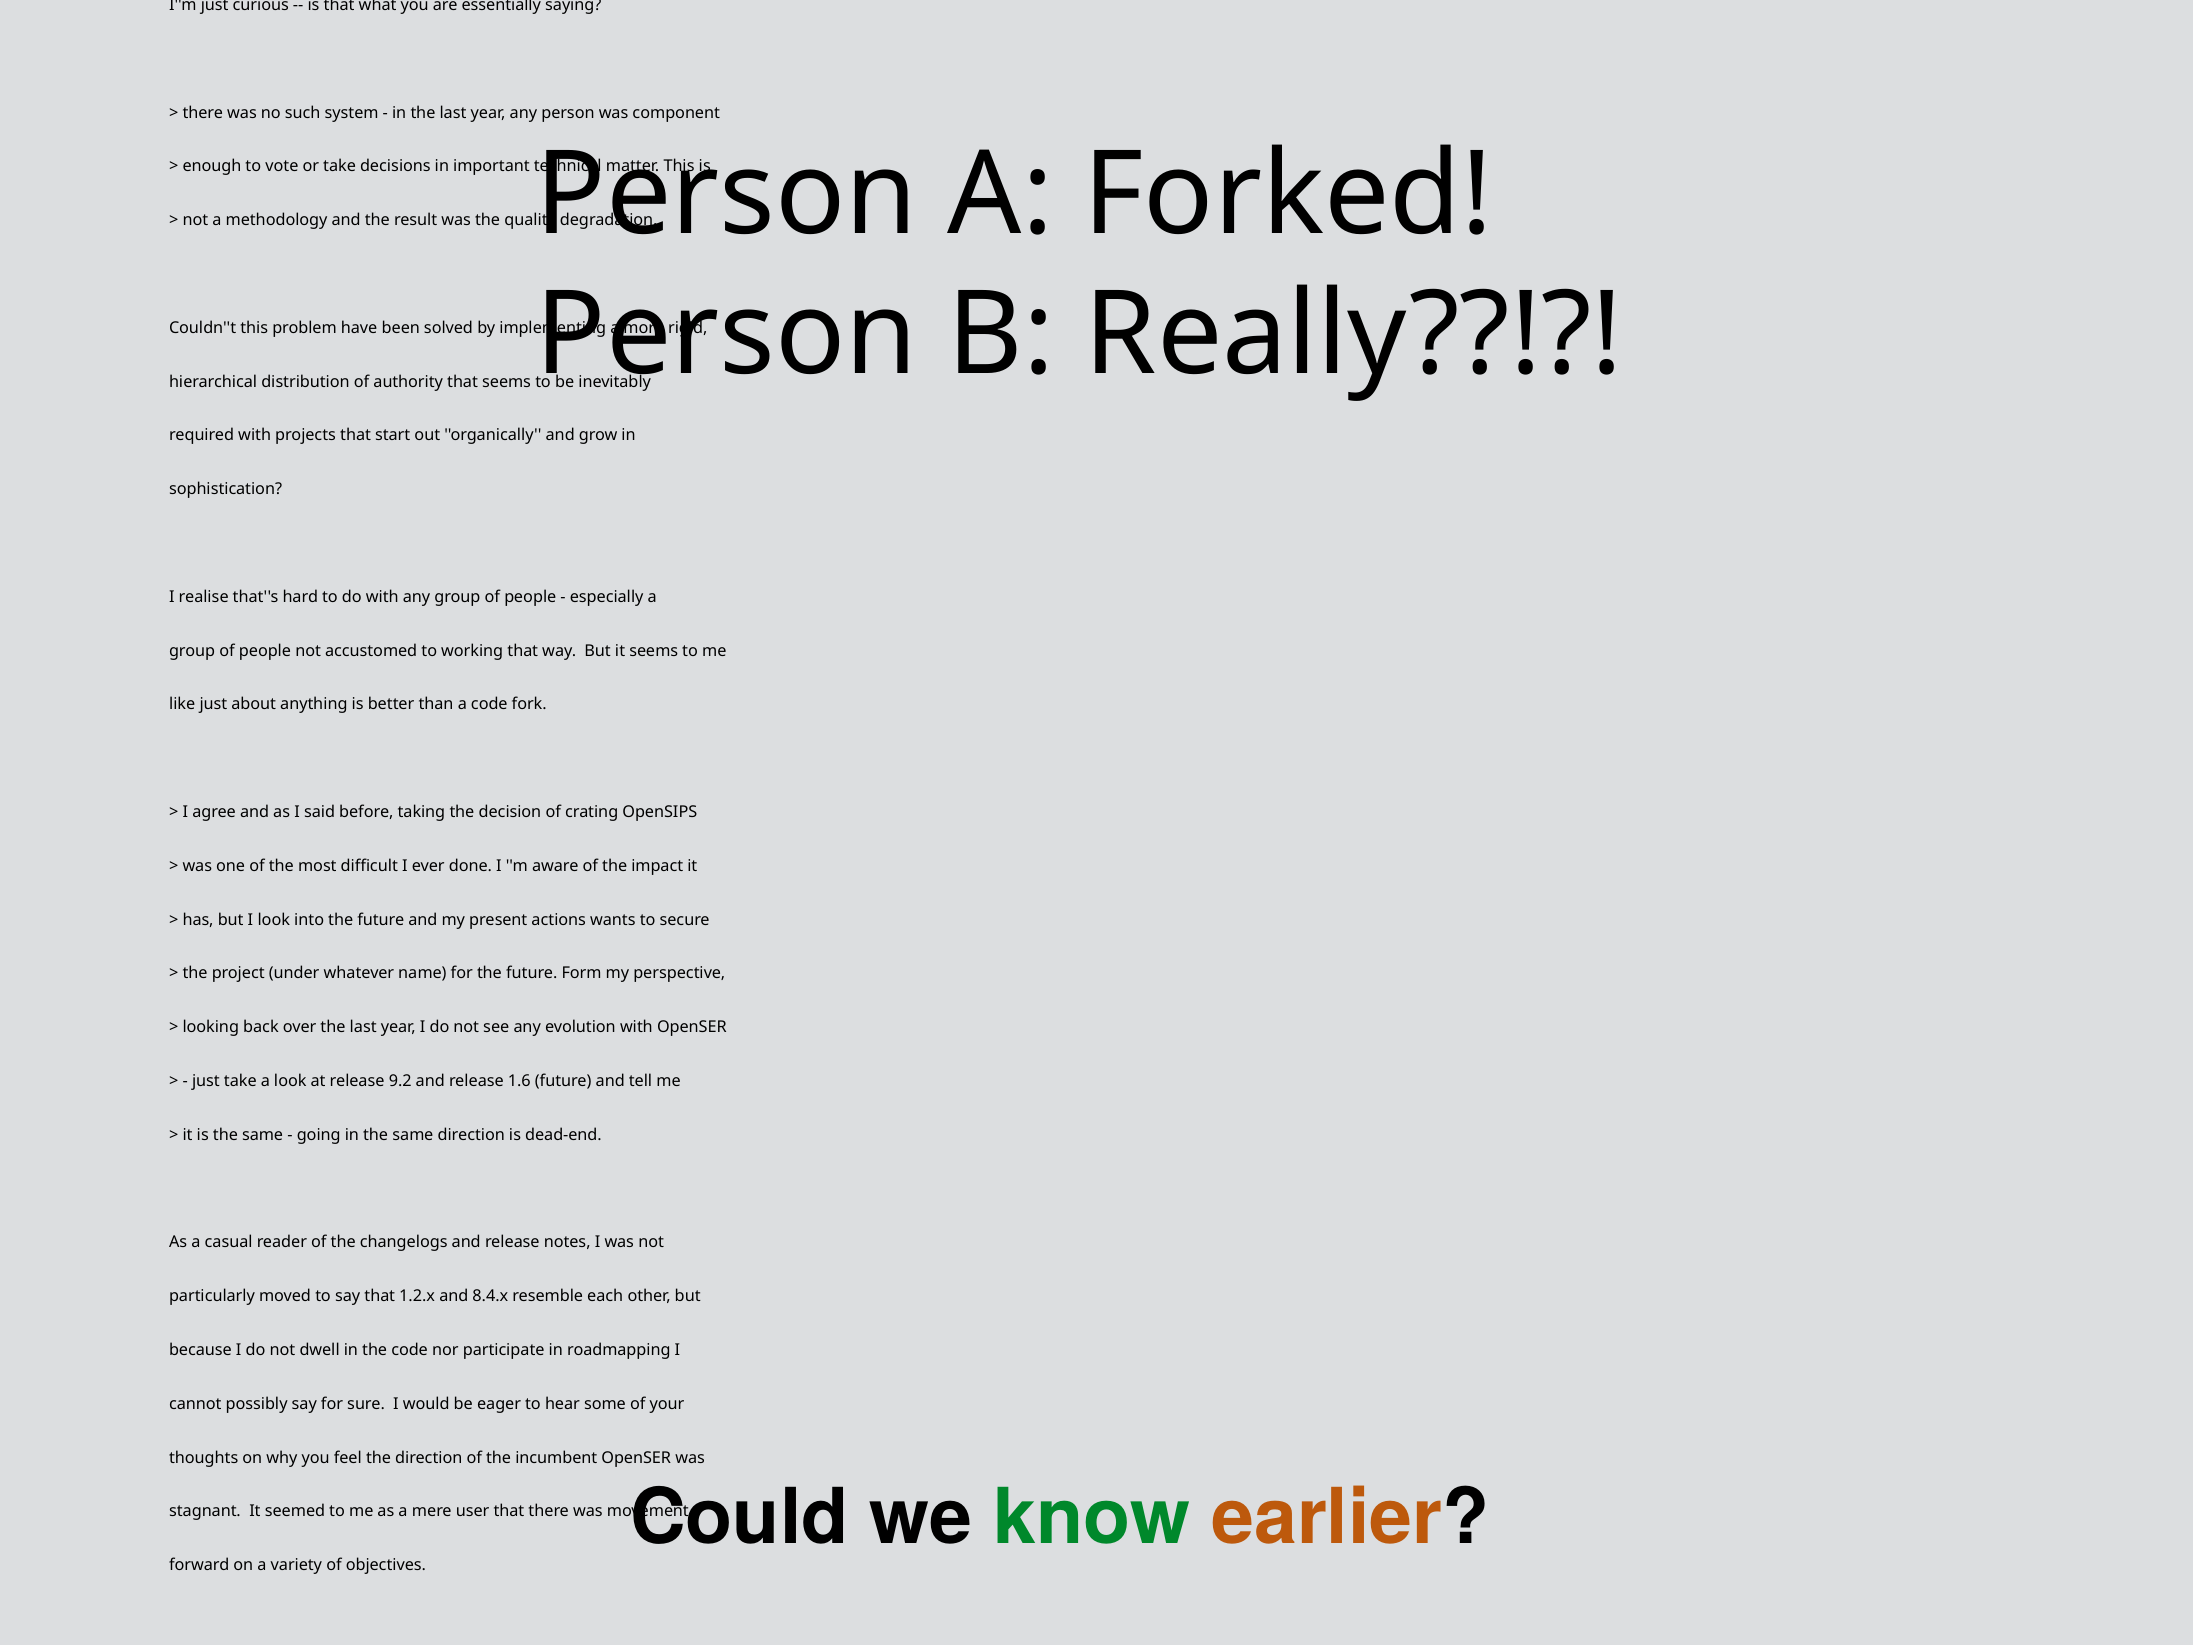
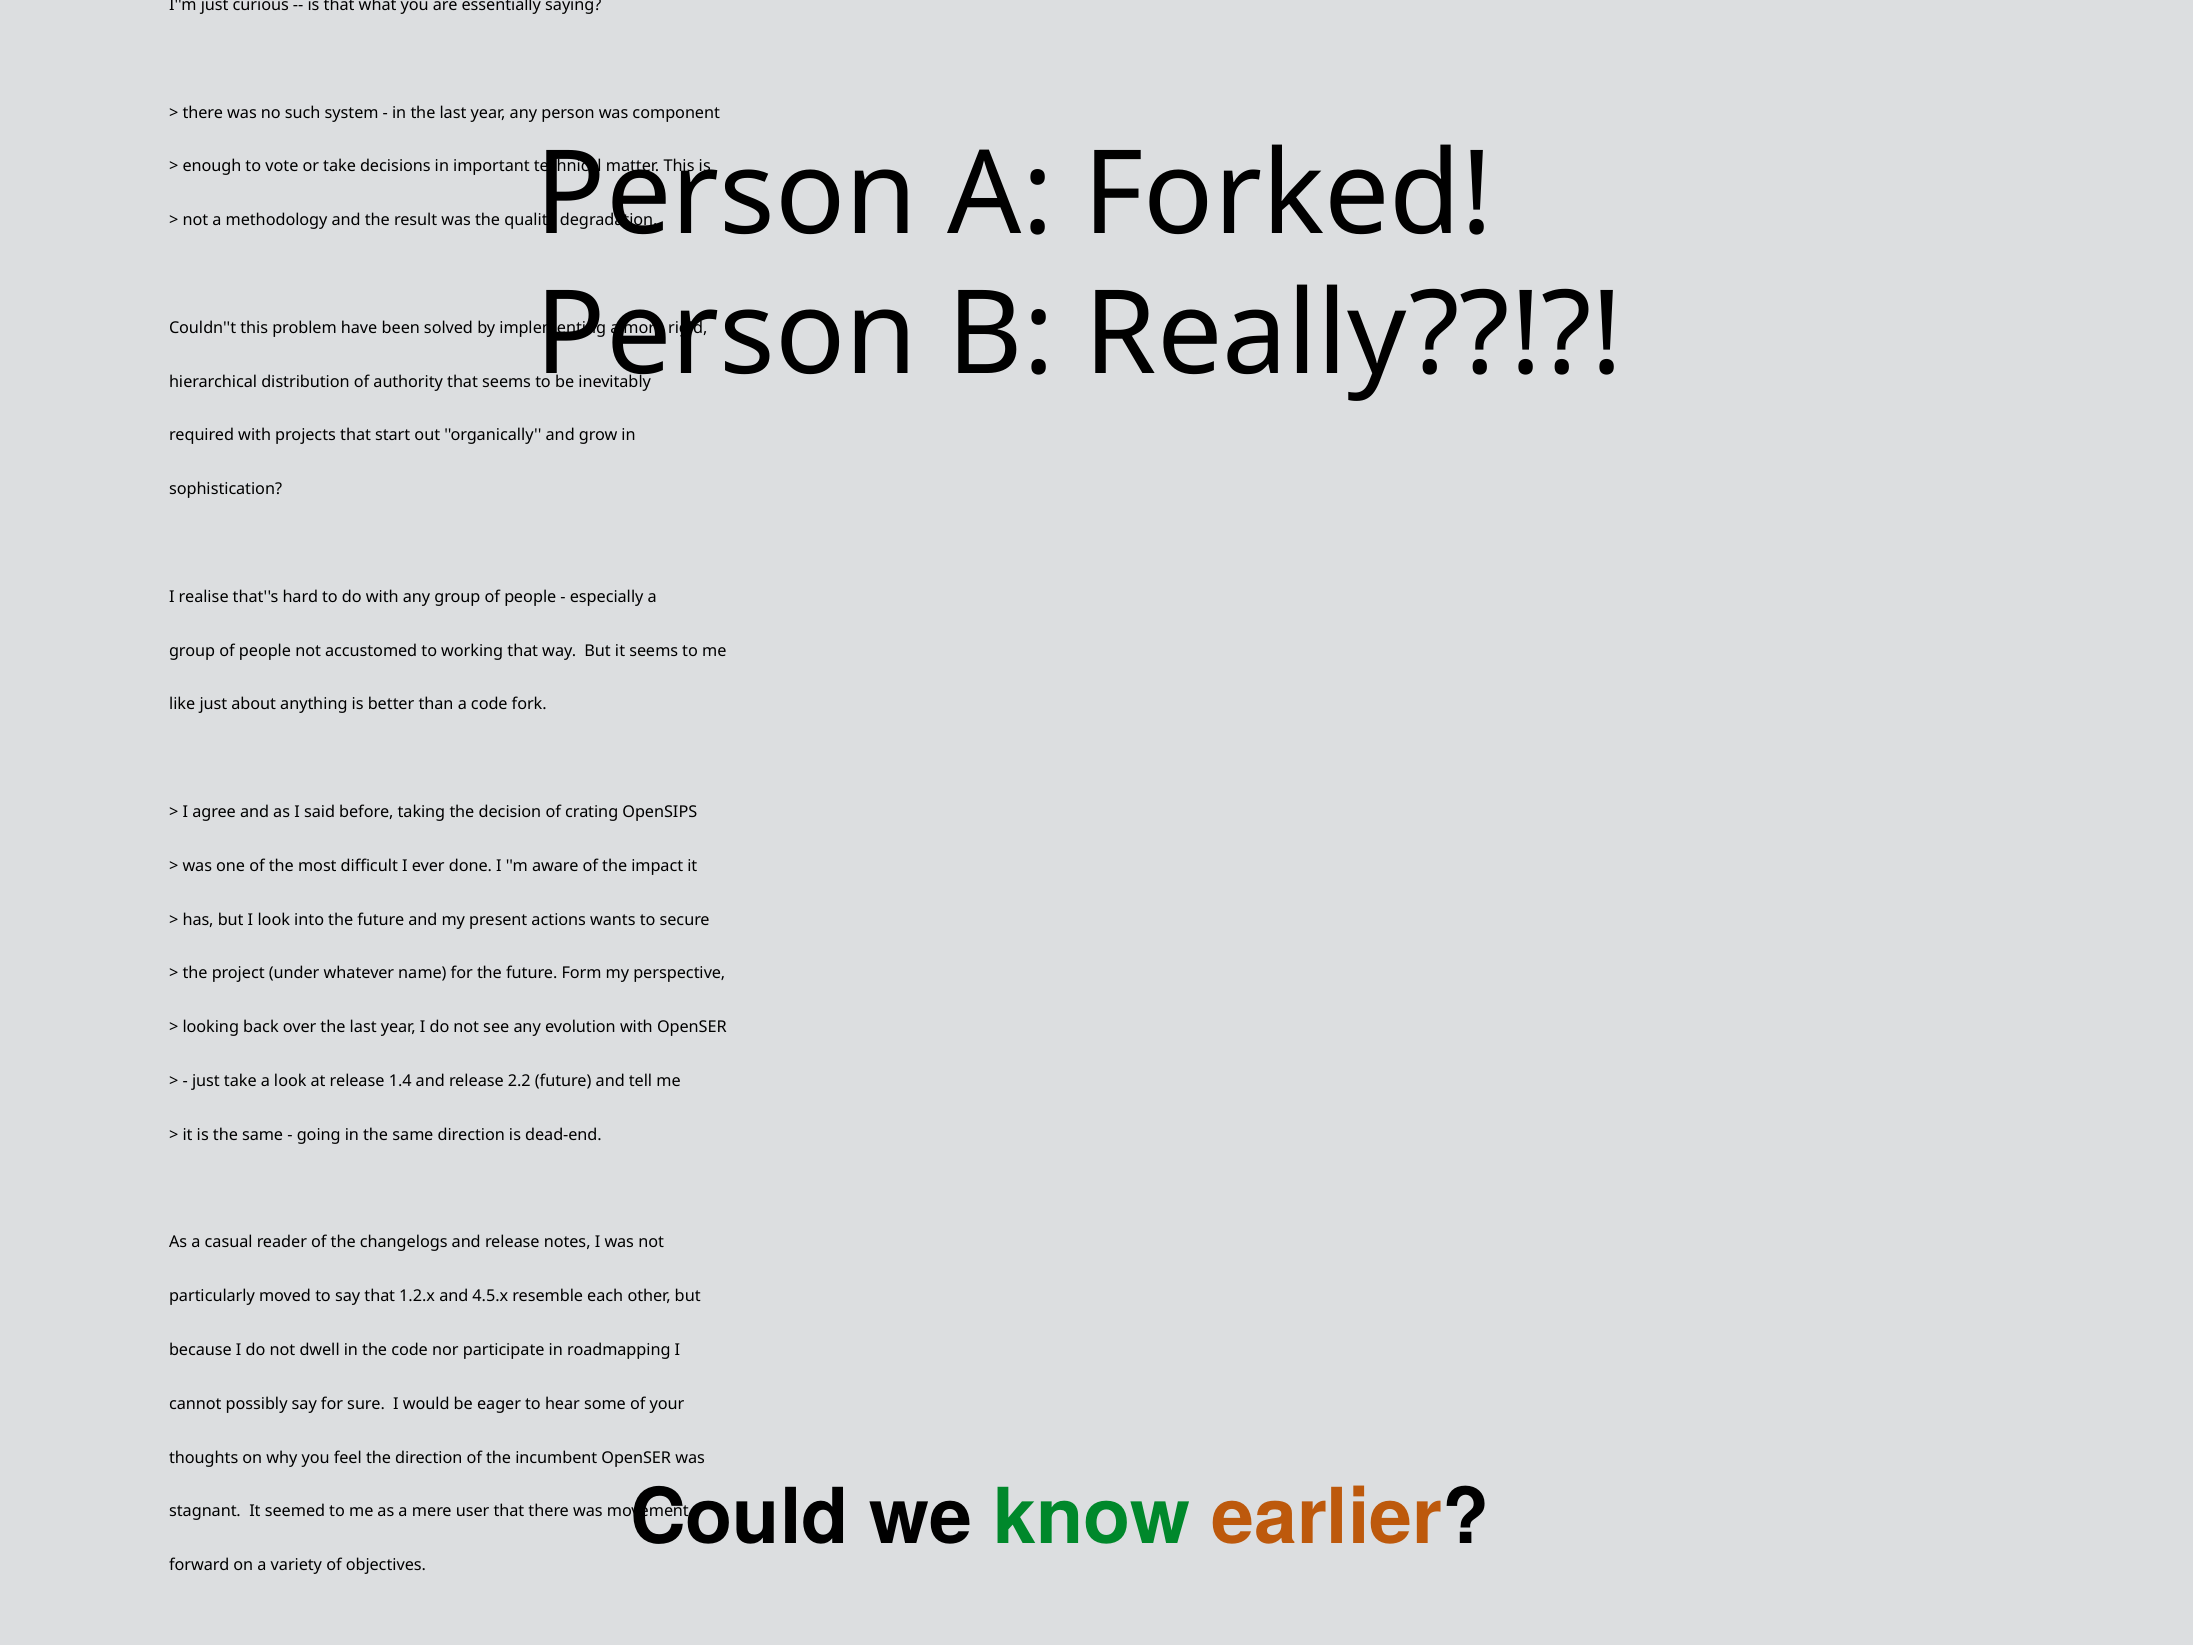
release 9.2: 9.2 -> 1.4
1.6: 1.6 -> 2.2
8.4.x: 8.4.x -> 4.5.x
